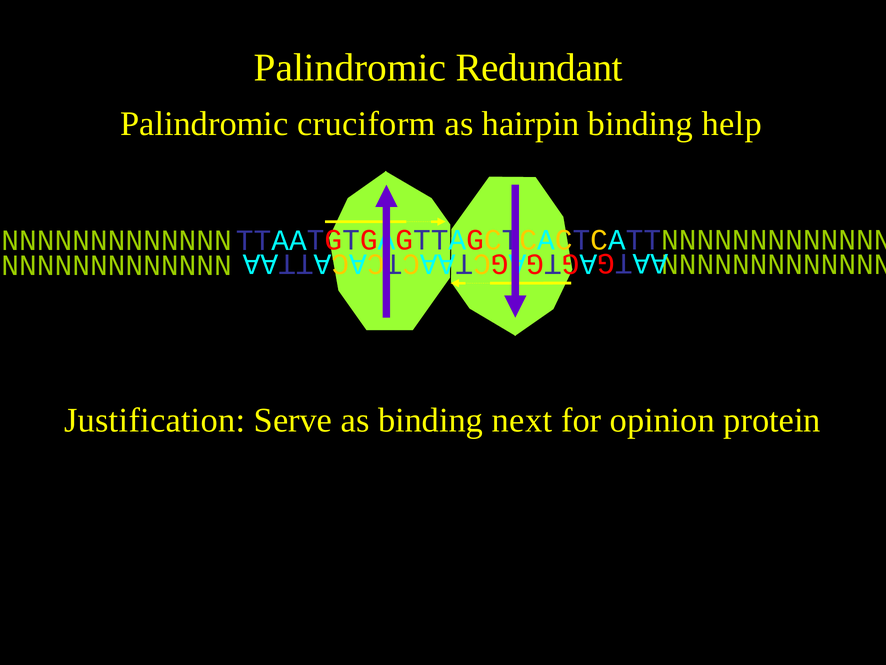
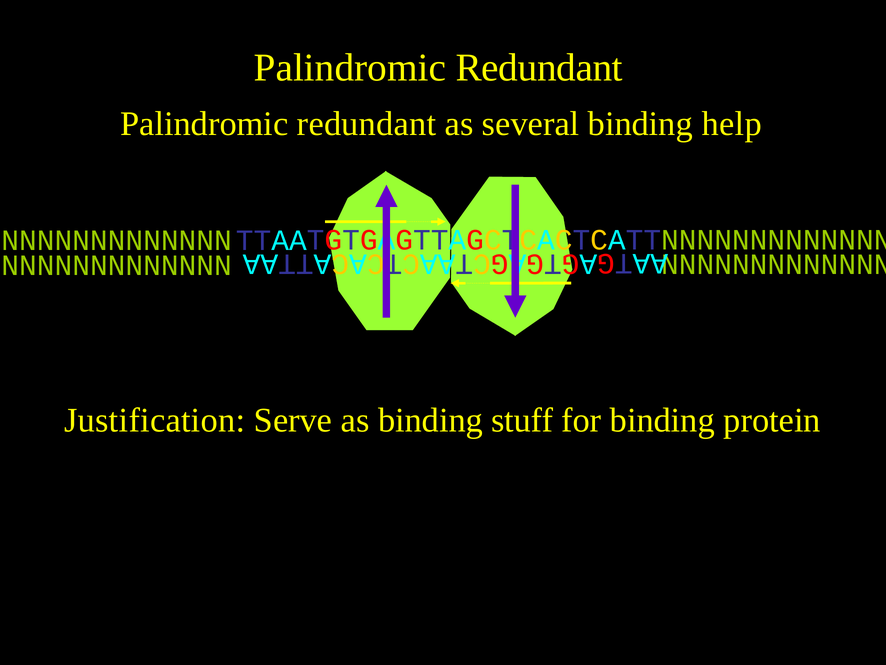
cruciform at (366, 124): cruciform -> redundant
hairpin: hairpin -> several
next: next -> stuff
for opinion: opinion -> binding
